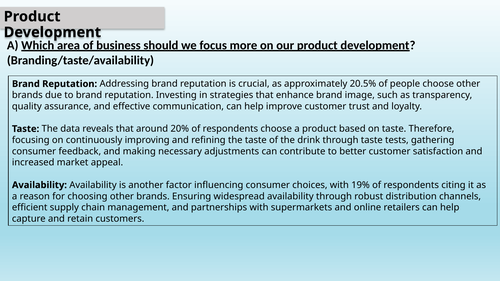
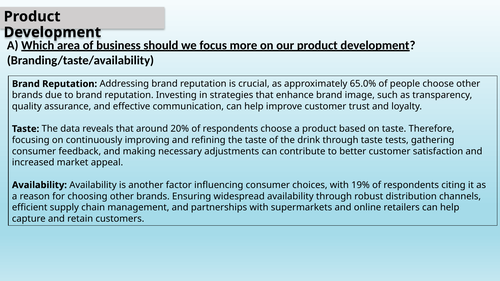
20.5%: 20.5% -> 65.0%
